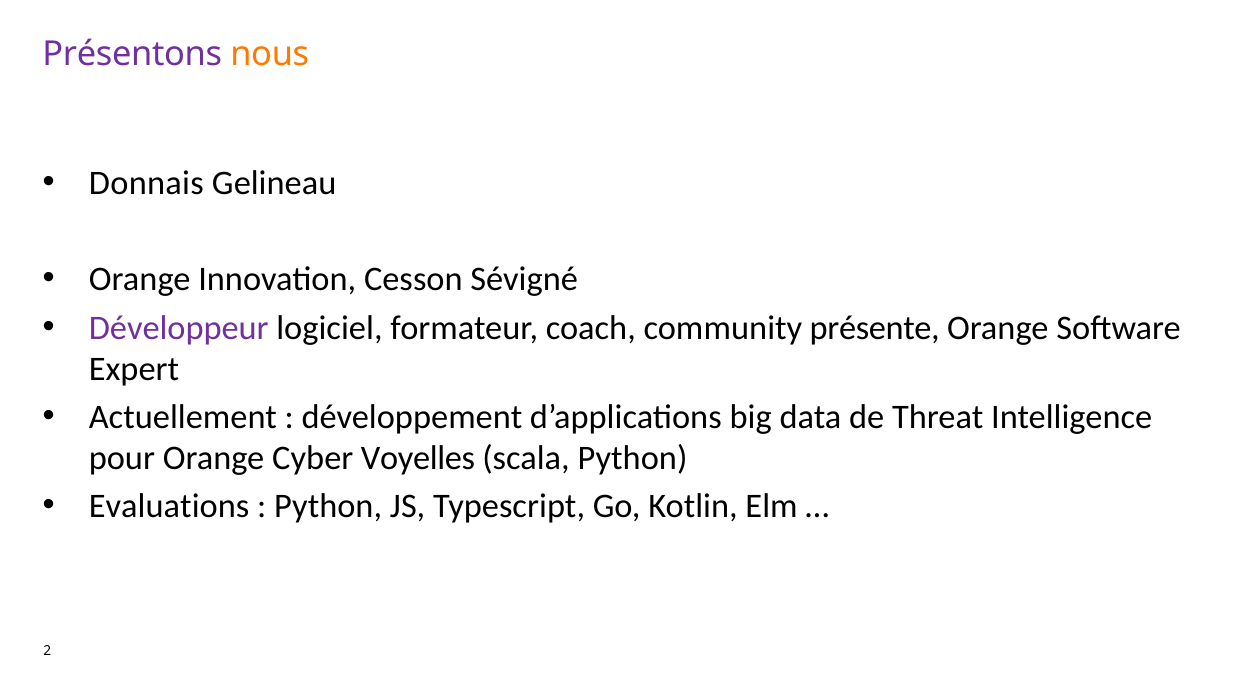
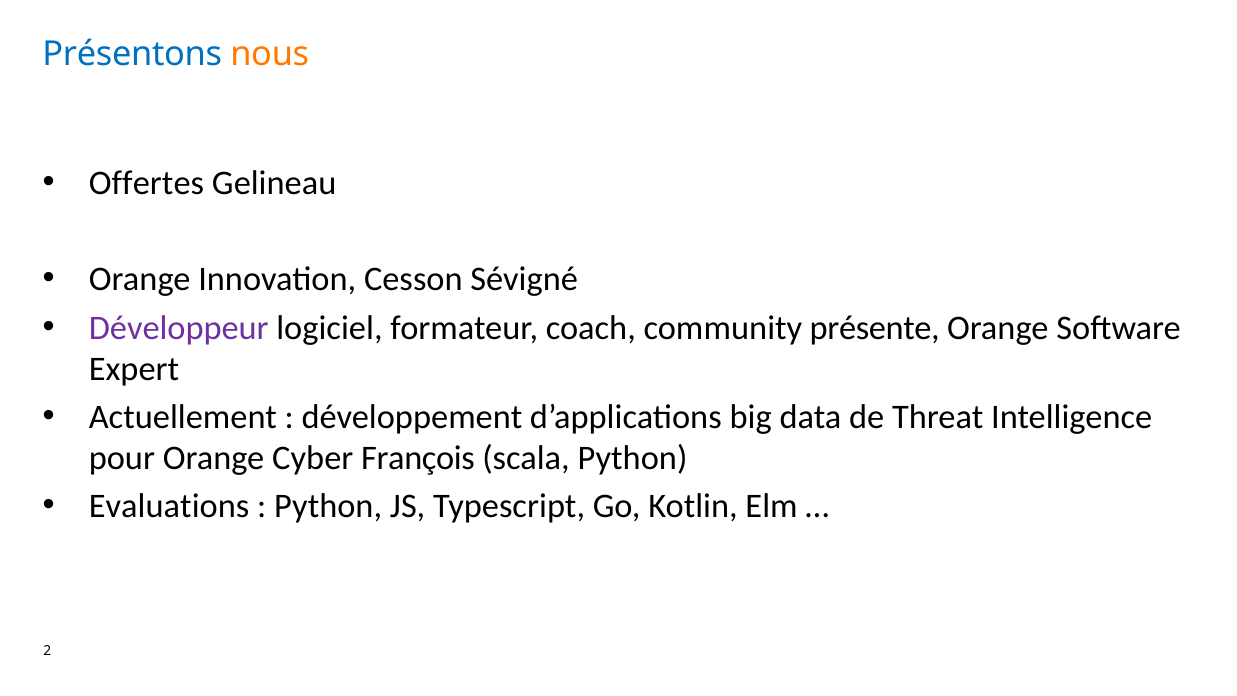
Présentons colour: purple -> blue
Donnais: Donnais -> Offertes
Voyelles: Voyelles -> François
